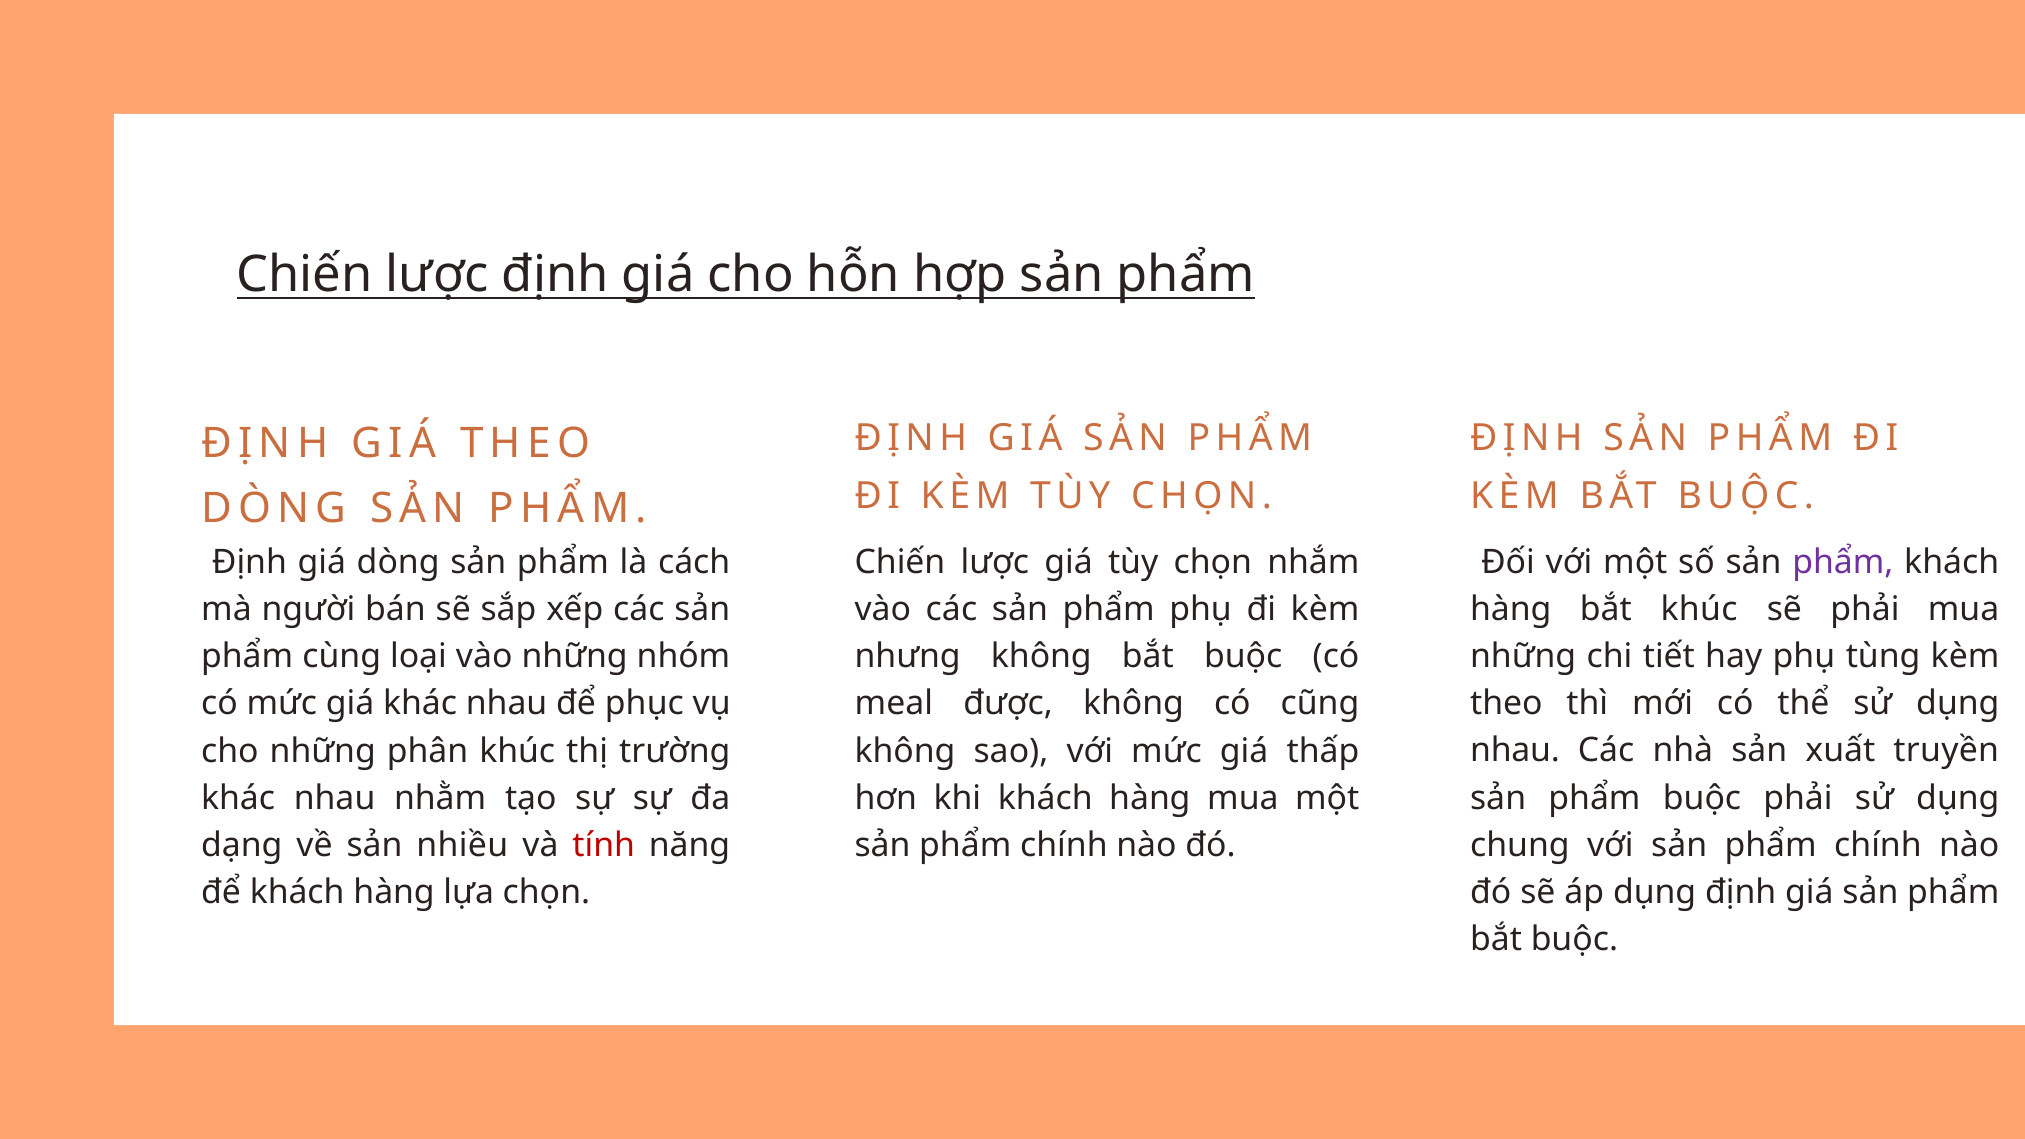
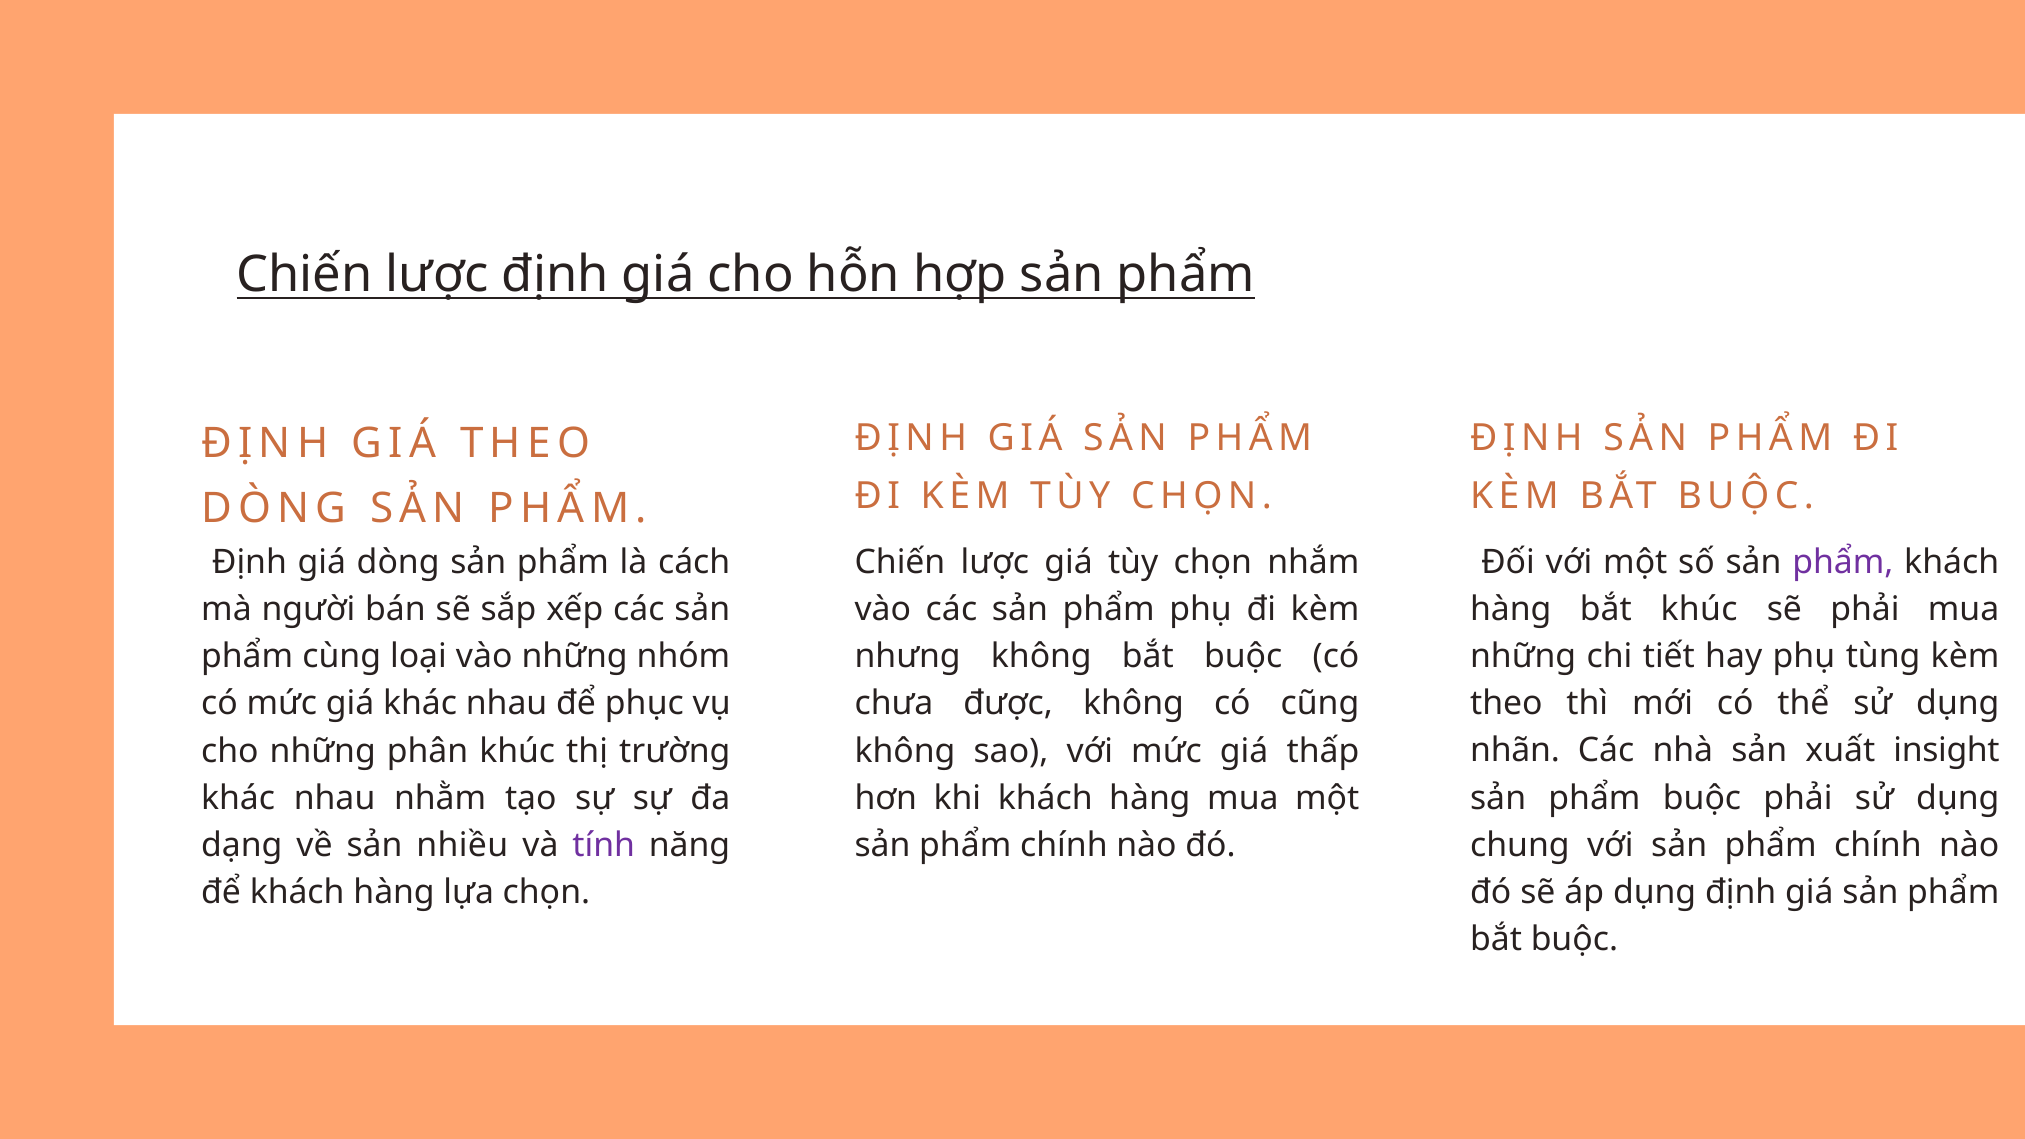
meal: meal -> chưa
nhau at (1515, 751): nhau -> nhãn
truyền: truyền -> insight
tính colour: red -> purple
